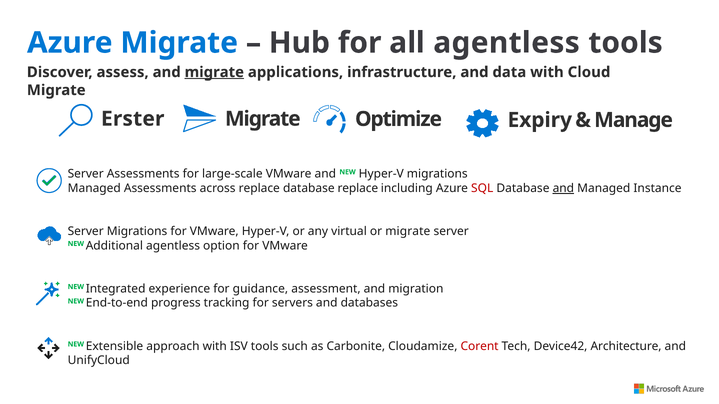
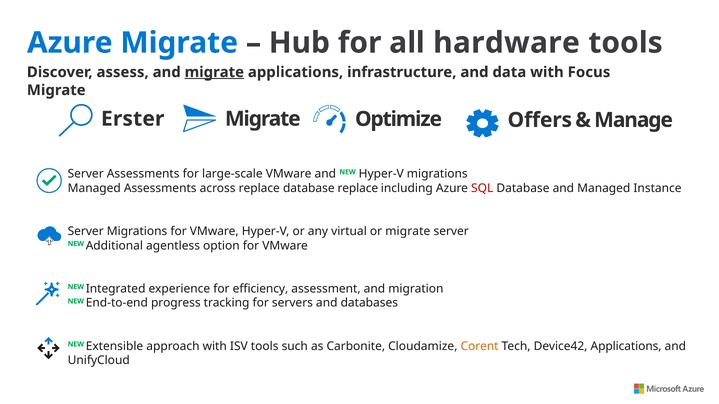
all agentless: agentless -> hardware
Cloud: Cloud -> Focus
Expiry: Expiry -> Offers
and at (563, 188) underline: present -> none
guidance: guidance -> efficiency
Corent colour: red -> orange
Device42 Architecture: Architecture -> Applications
